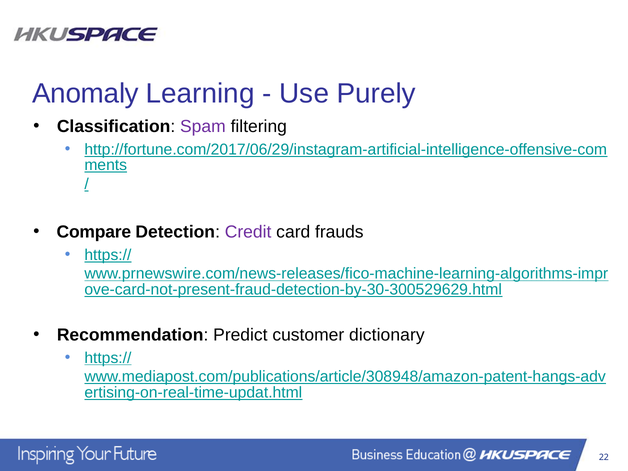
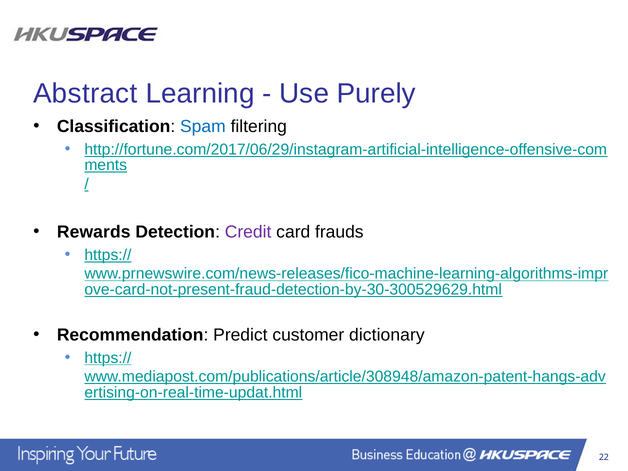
Anomaly: Anomaly -> Abstract
Spam colour: purple -> blue
Compare: Compare -> Rewards
